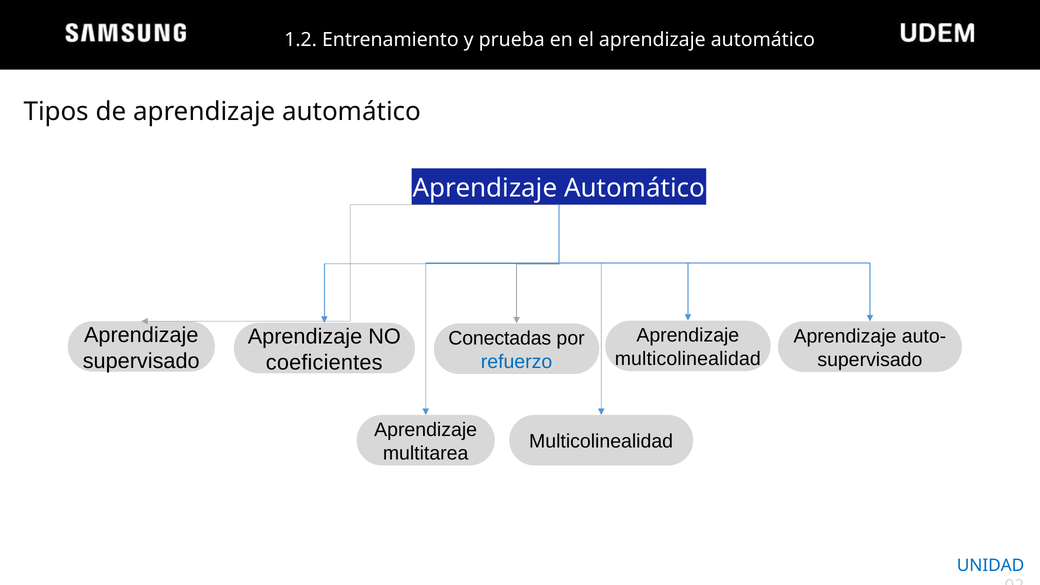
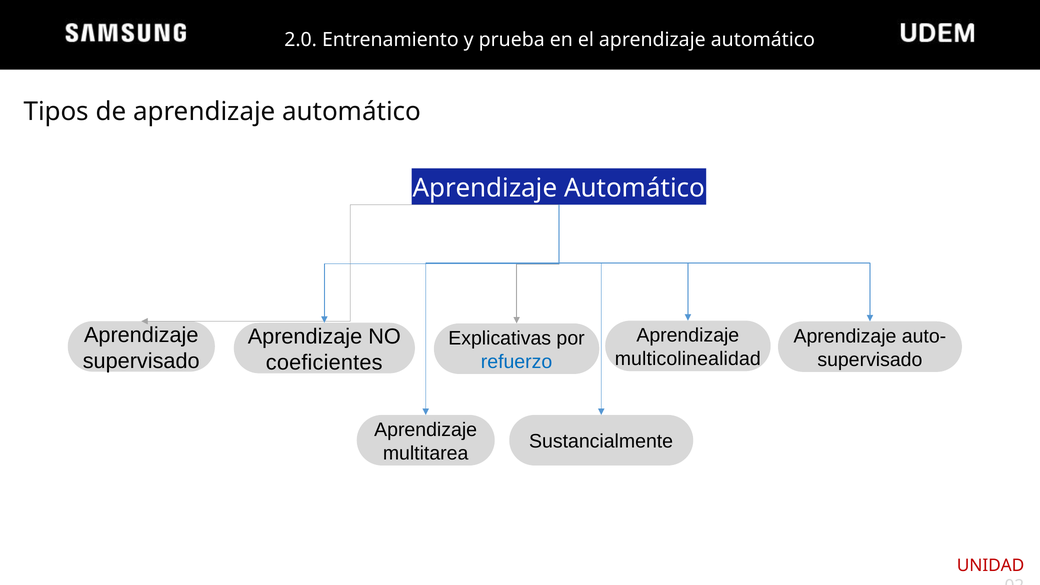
1.2: 1.2 -> 2.0
Conectadas: Conectadas -> Explicativas
Multicolinealidad at (601, 442): Multicolinealidad -> Sustancialmente
UNIDAD colour: blue -> red
